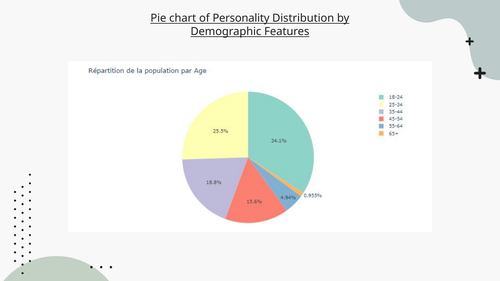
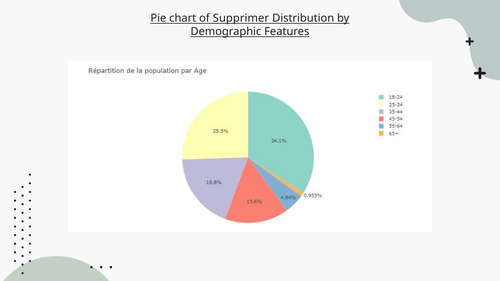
Personality: Personality -> Supprimer
